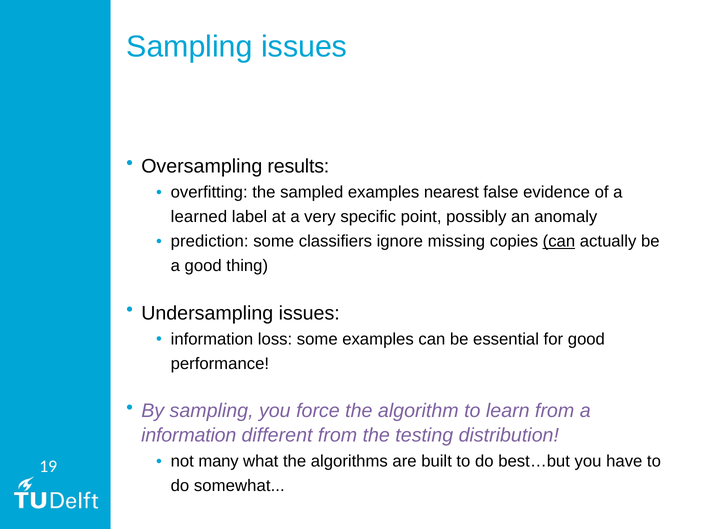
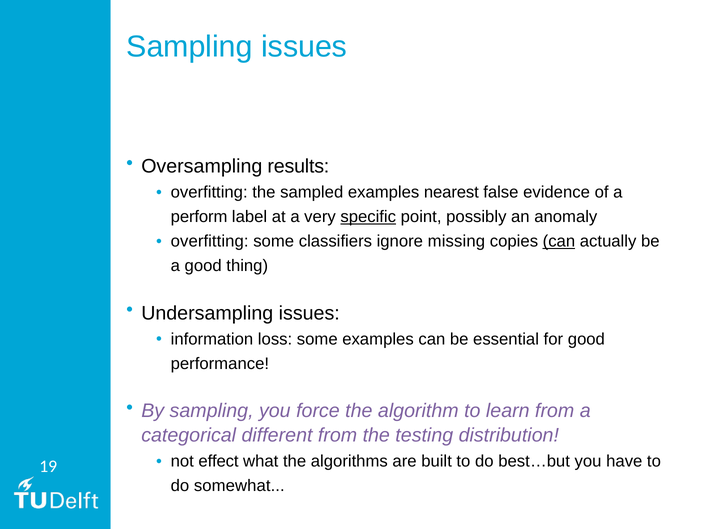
learned: learned -> perform
specific underline: none -> present
prediction at (210, 242): prediction -> overfitting
information at (189, 436): information -> categorical
many: many -> effect
